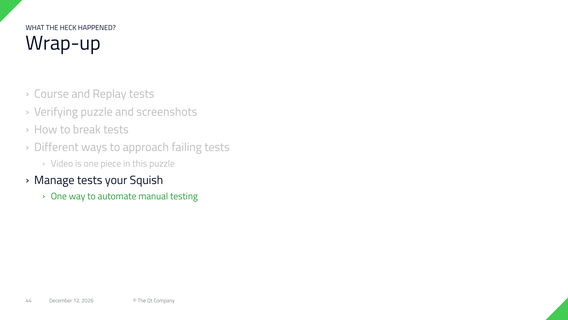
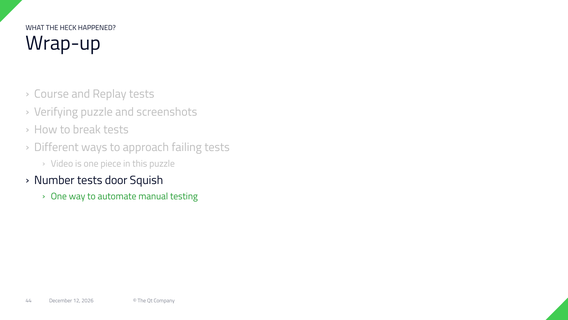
Manage: Manage -> Number
your: your -> door
